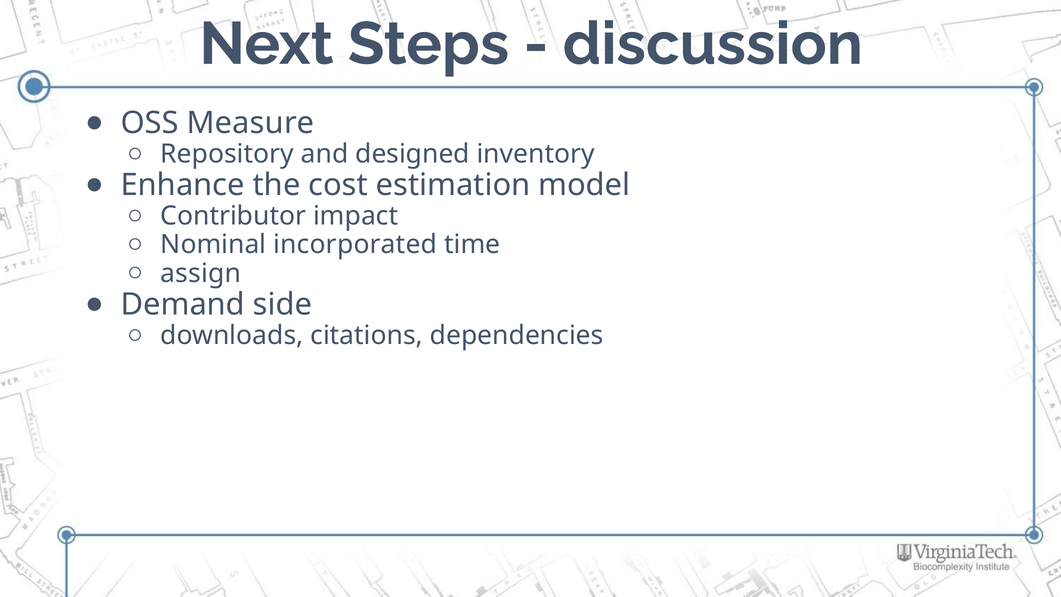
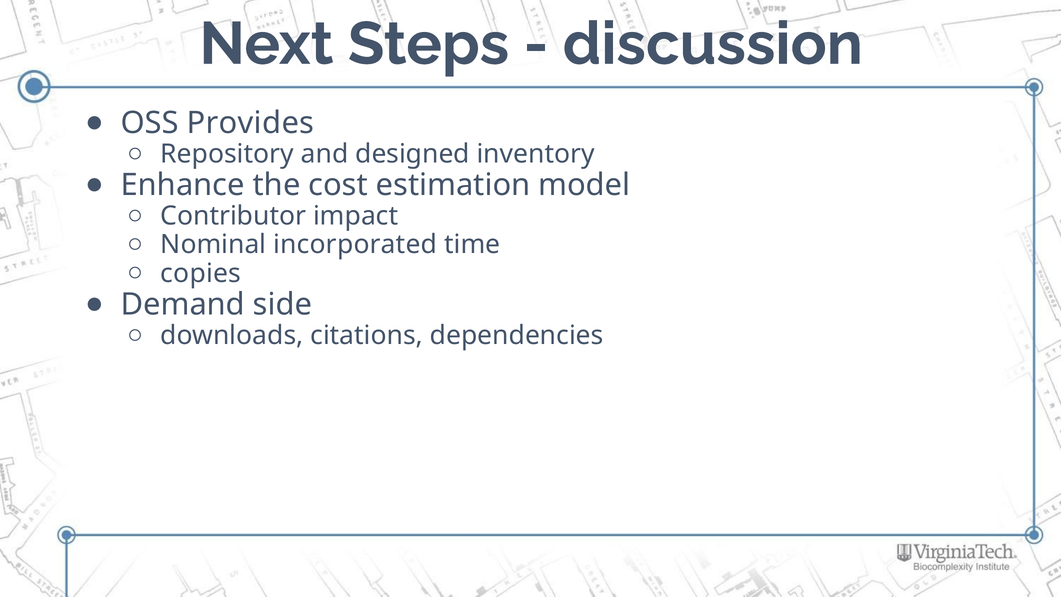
Measure: Measure -> Provides
assign: assign -> copies
